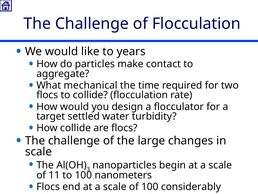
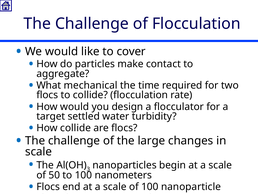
years: years -> cover
11: 11 -> 50
considerably: considerably -> nanoparticle
